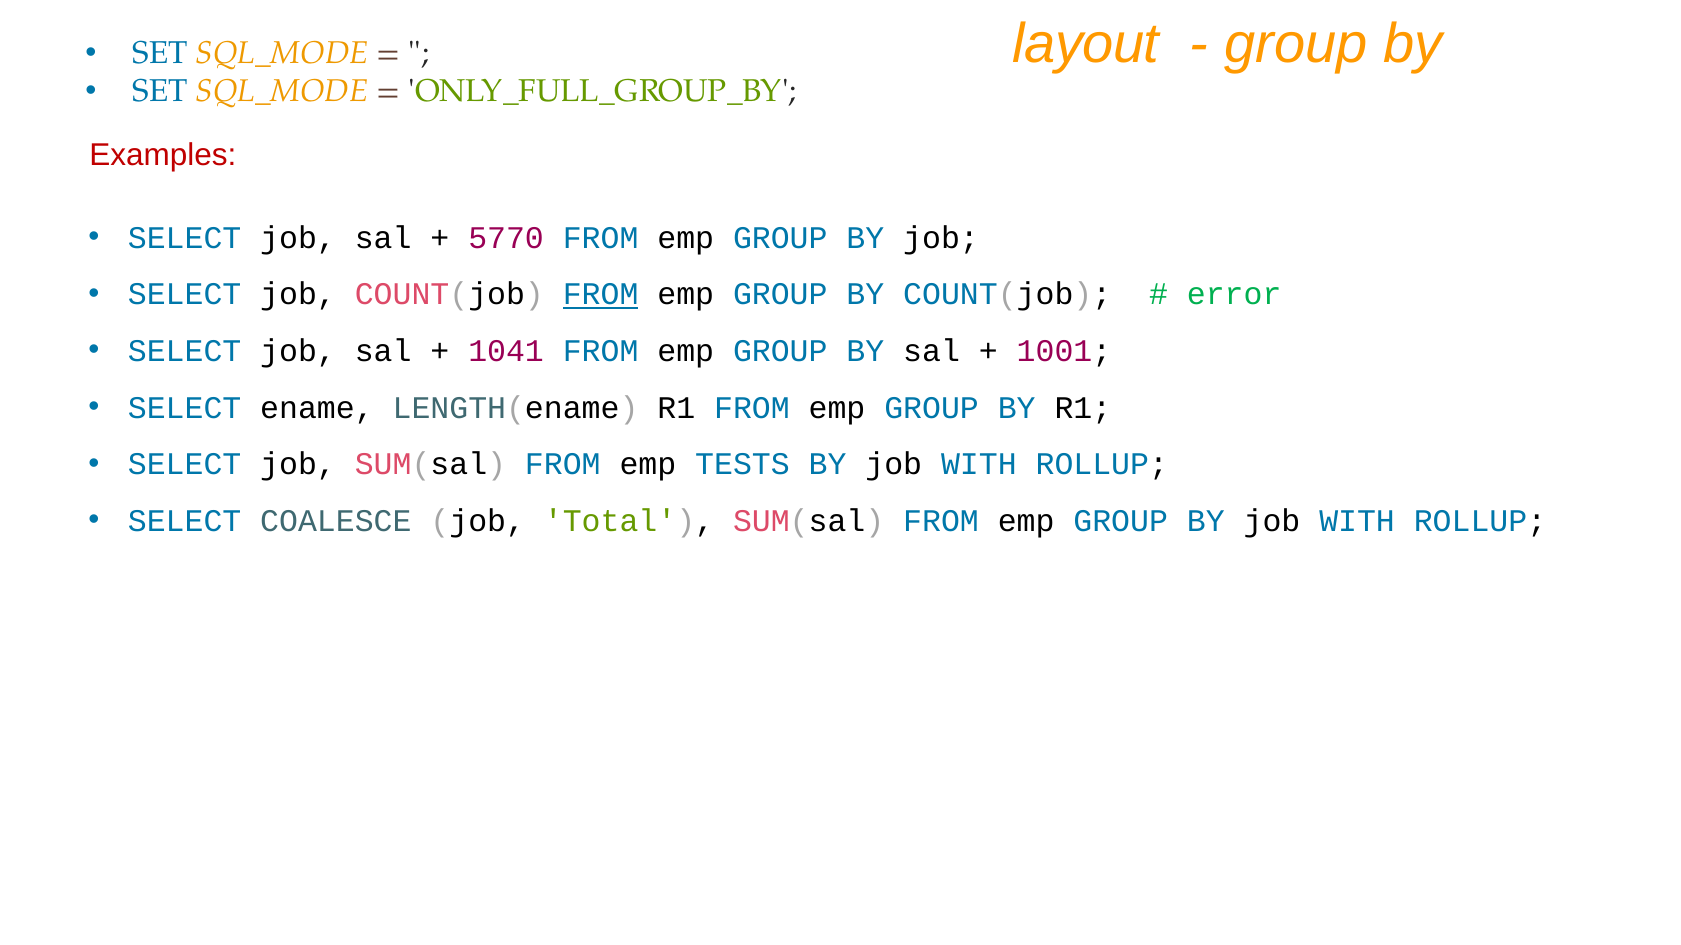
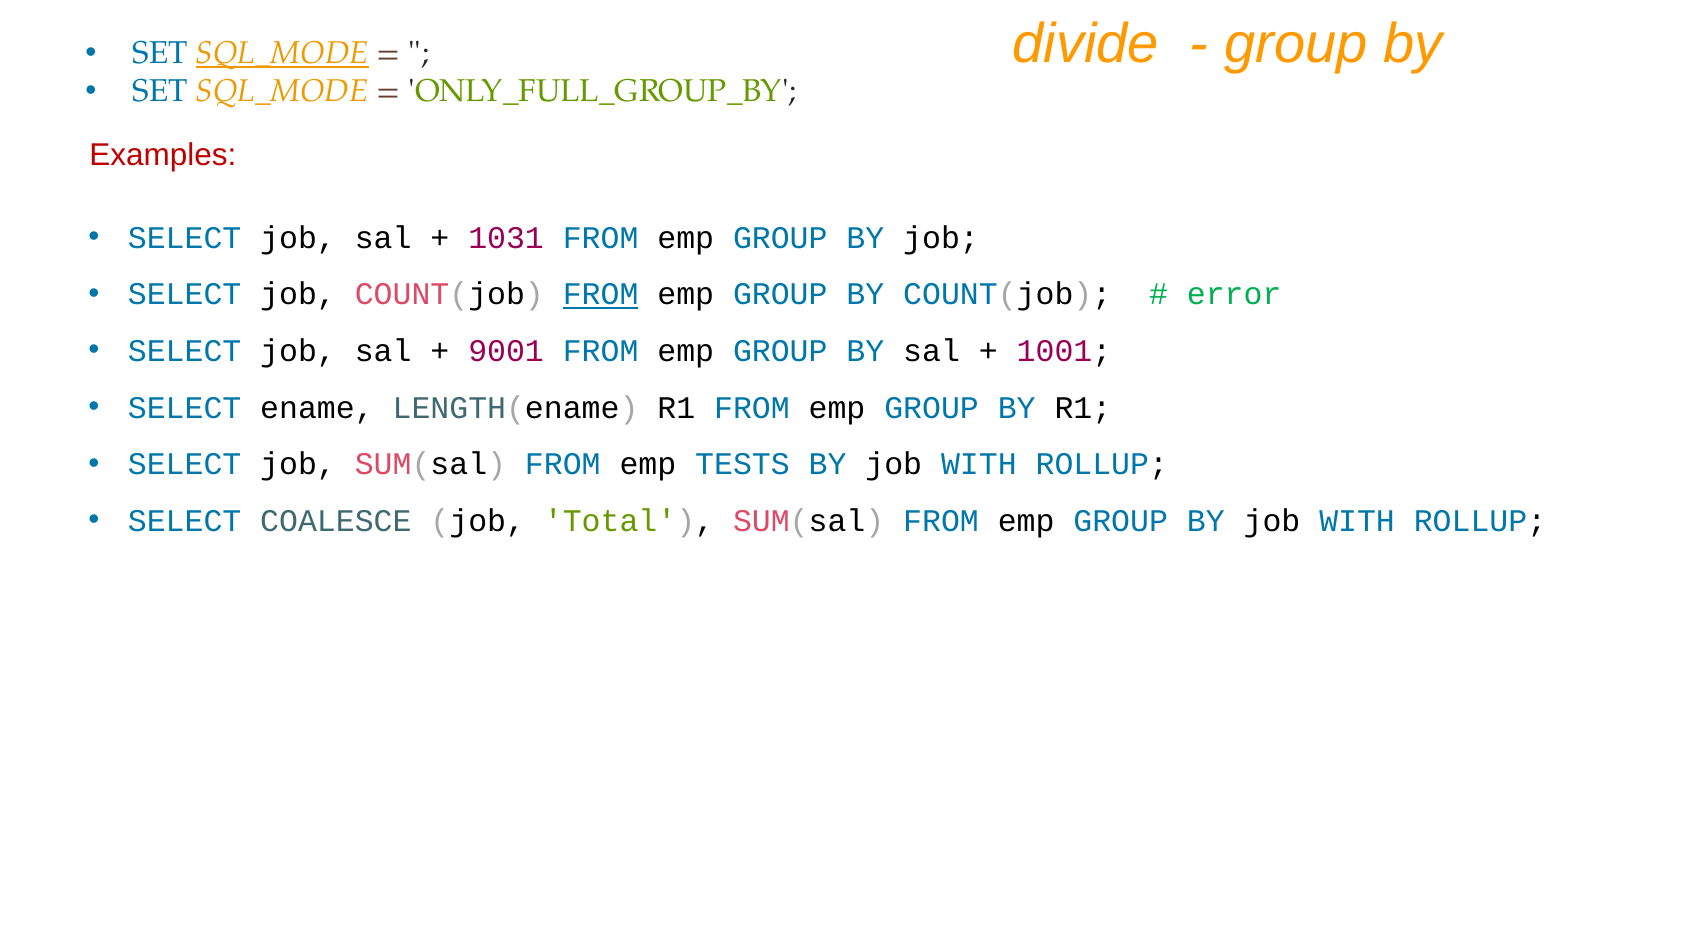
layout: layout -> divide
SQL_MODE at (282, 54) underline: none -> present
5770: 5770 -> 1031
1041: 1041 -> 9001
